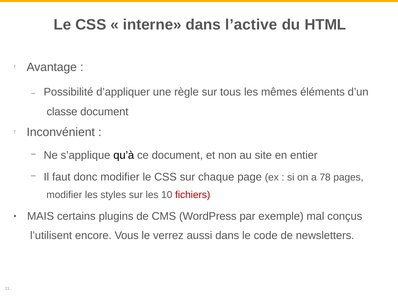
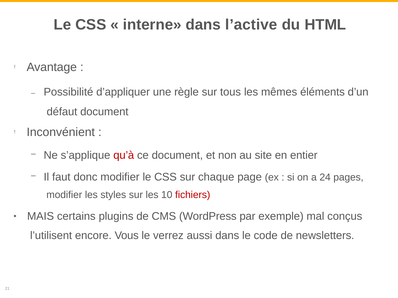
classe: classe -> défaut
qu’à colour: black -> red
78: 78 -> 24
